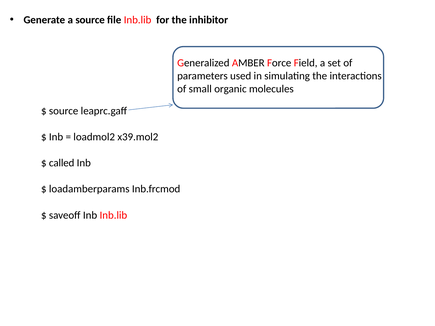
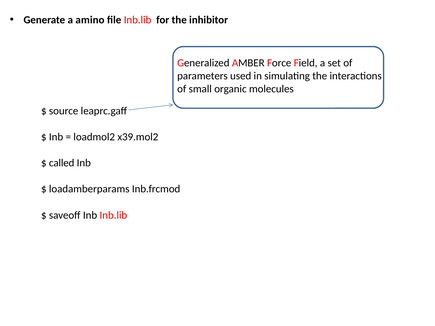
a source: source -> amino
